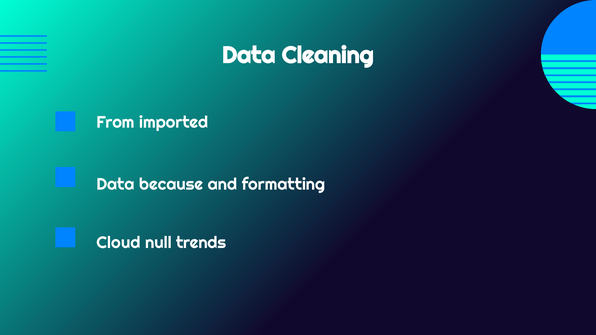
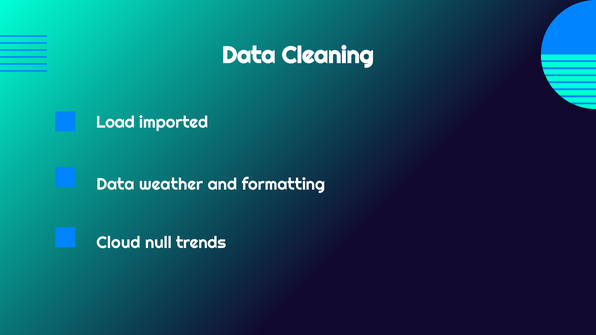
From: From -> Load
because: because -> weather
